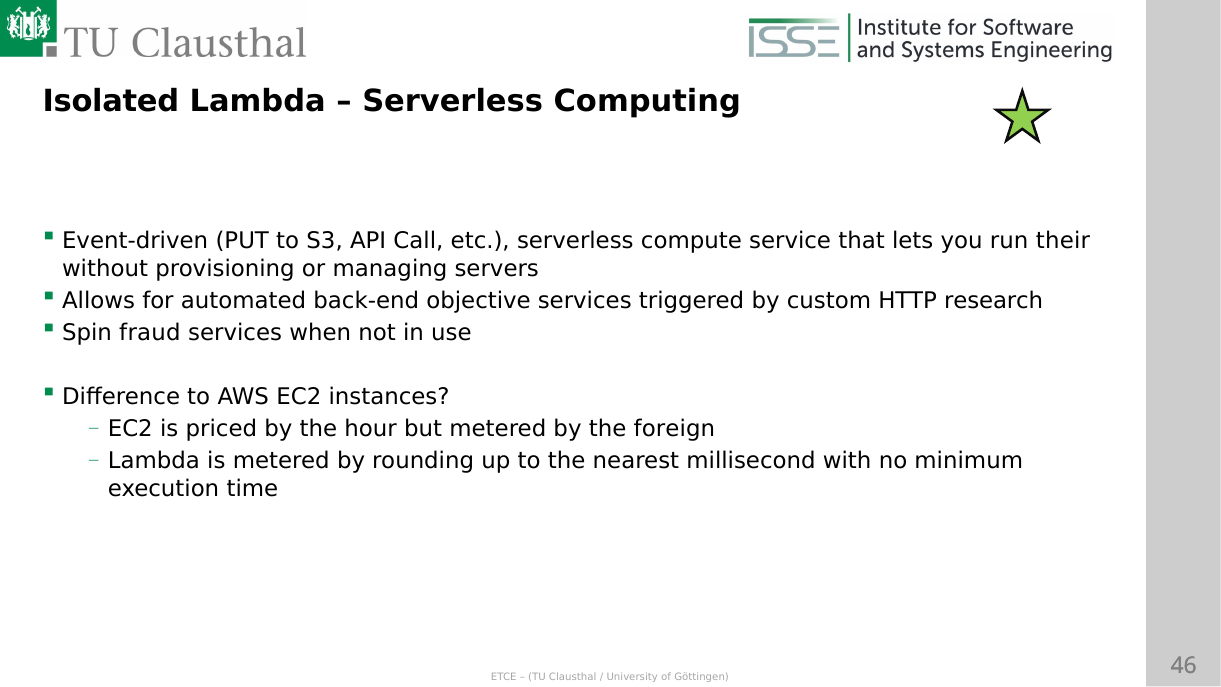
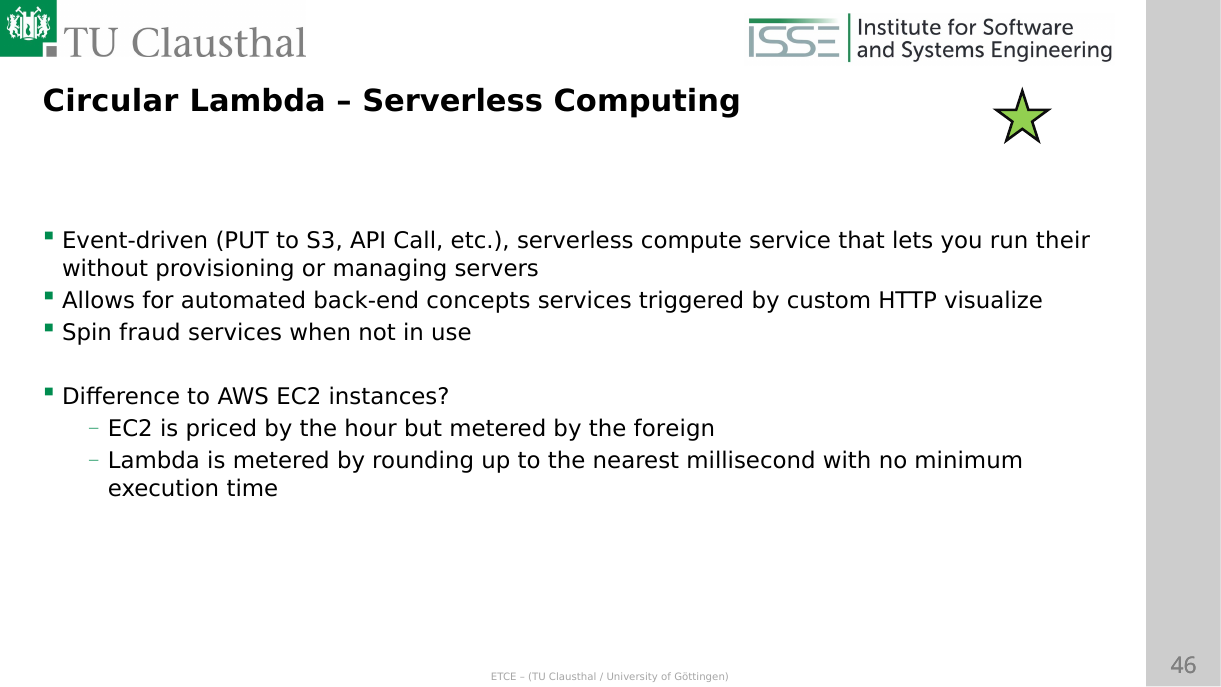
Isolated: Isolated -> Circular
objective: objective -> concepts
research: research -> visualize
